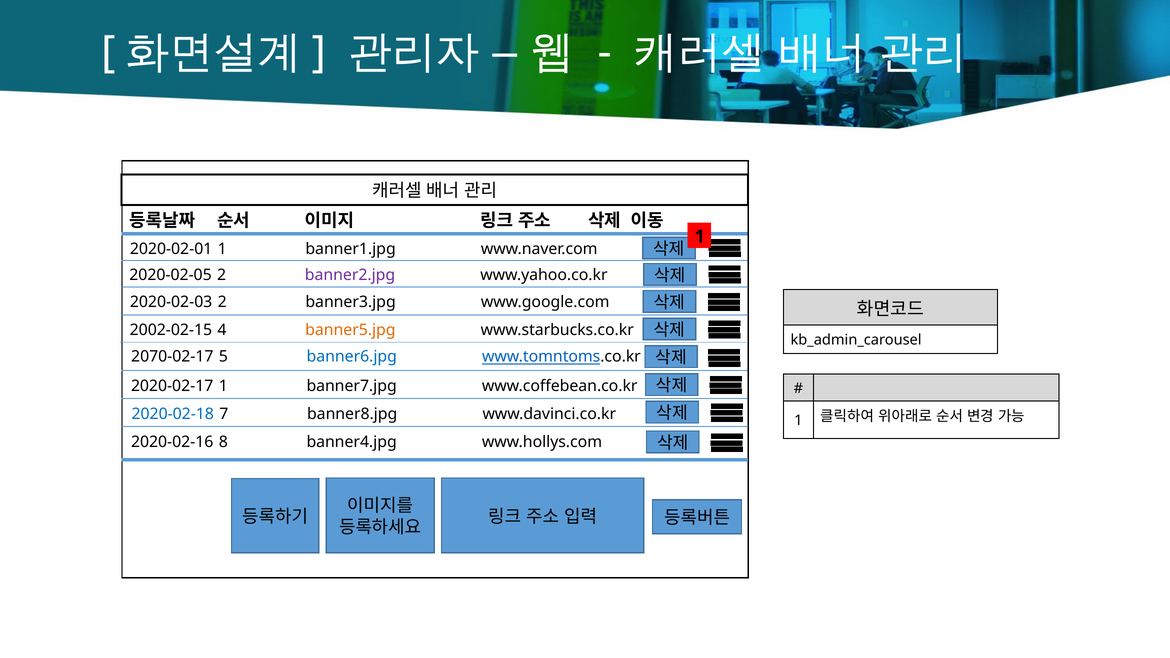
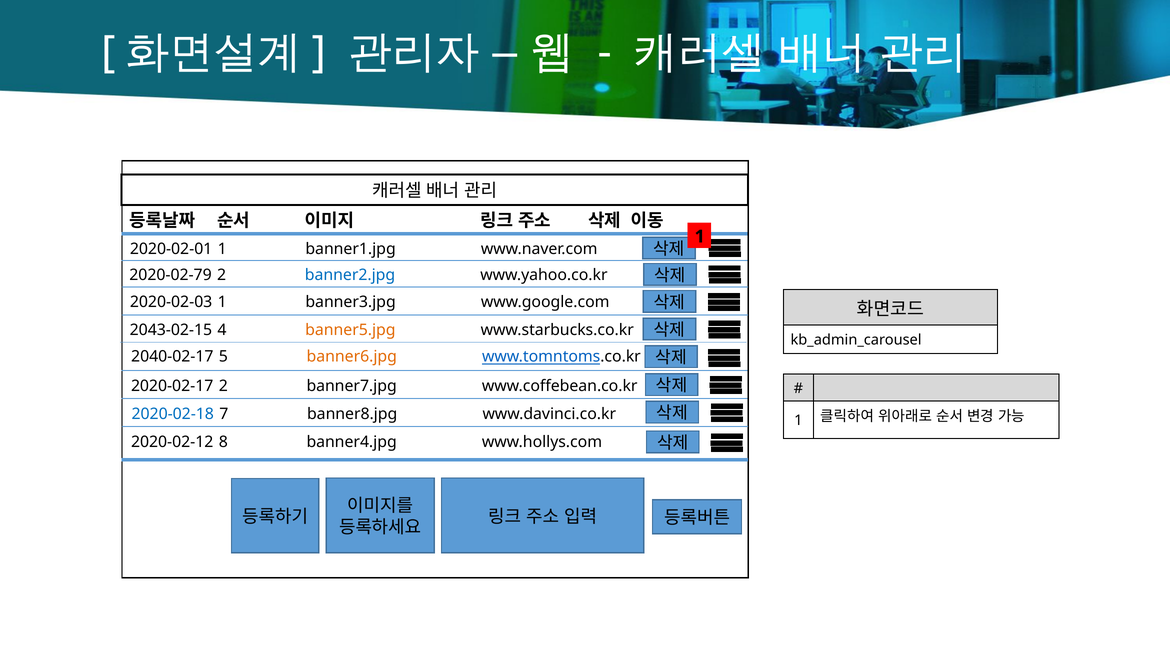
2020-02-05: 2020-02-05 -> 2020-02-79
banner2.jpg colour: purple -> blue
2020-02-03 2: 2 -> 1
2002-02-15: 2002-02-15 -> 2043-02-15
2070-02-17: 2070-02-17 -> 2040-02-17
banner6.jpg colour: blue -> orange
2020-02-17 1: 1 -> 2
2020-02-16: 2020-02-16 -> 2020-02-12
